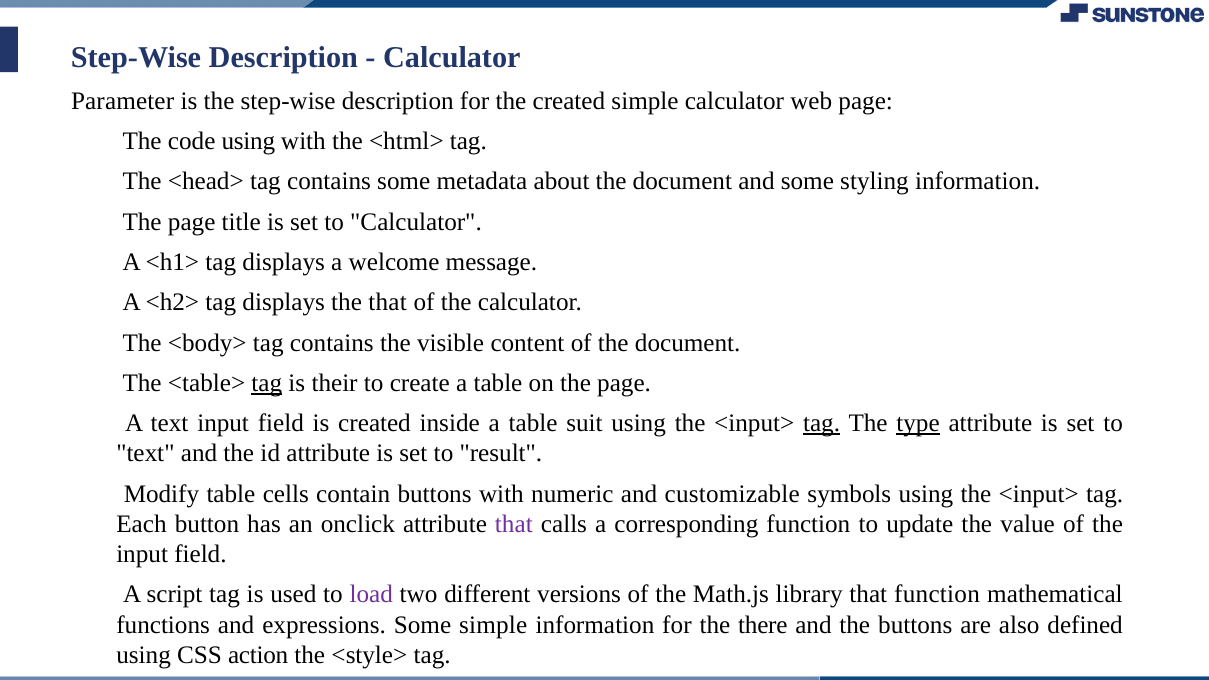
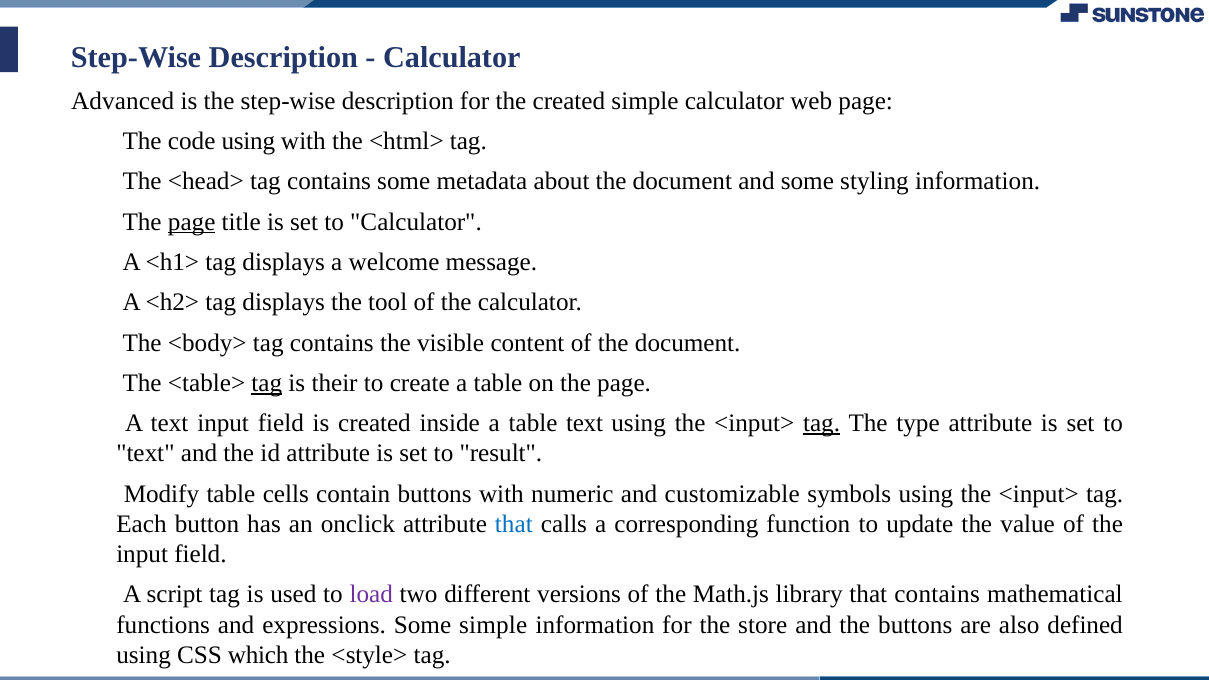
Parameter: Parameter -> Advanced
page at (192, 222) underline: none -> present
the that: that -> tool
table suit: suit -> text
type underline: present -> none
that at (514, 524) colour: purple -> blue
that function: function -> contains
there: there -> store
action: action -> which
